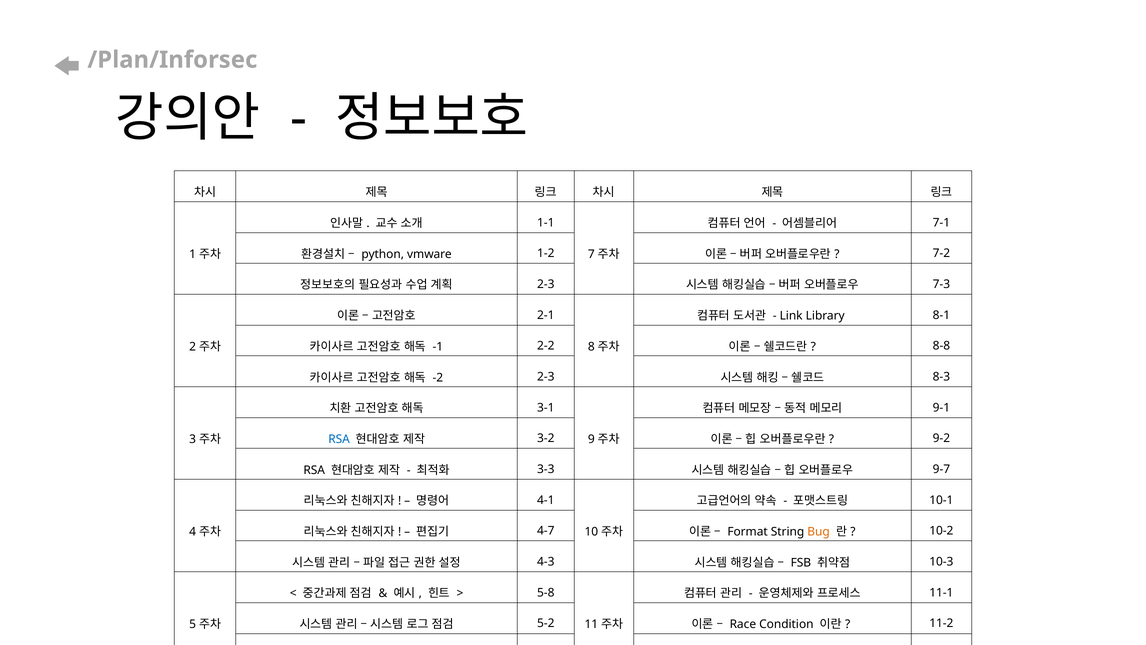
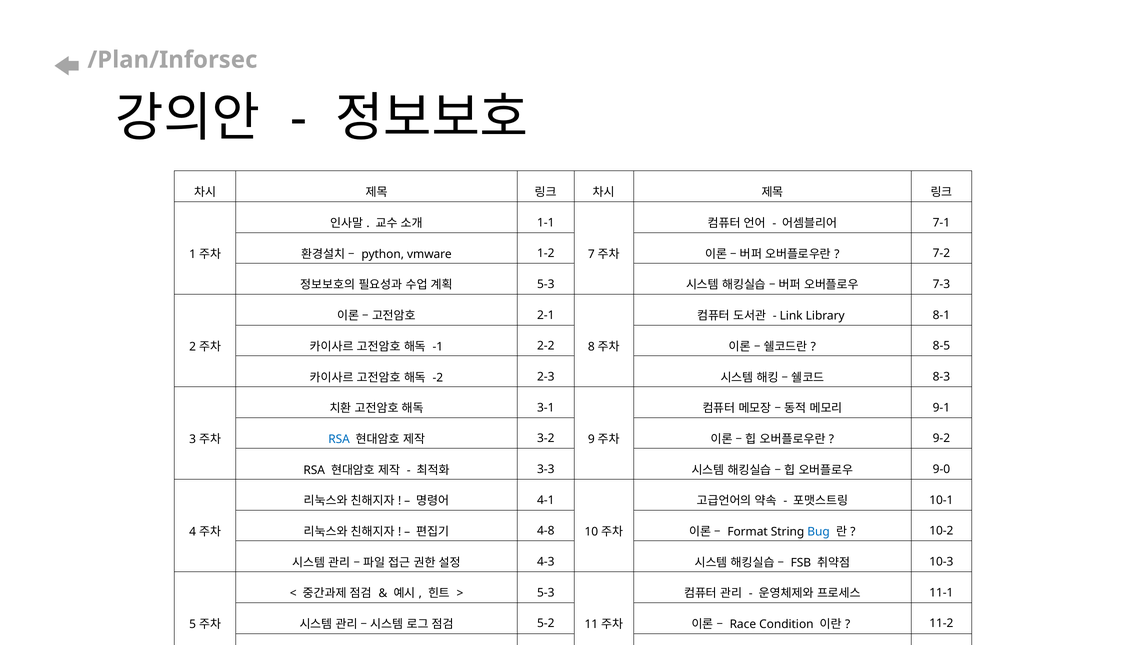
2-3 at (546, 284): 2-3 -> 5-3
8-8: 8-8 -> 8-5
9-7: 9-7 -> 9-0
4-7: 4-7 -> 4-8
Bug colour: orange -> blue
5-8 at (546, 592): 5-8 -> 5-3
